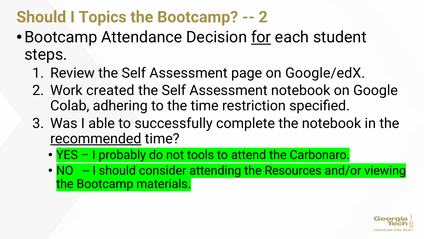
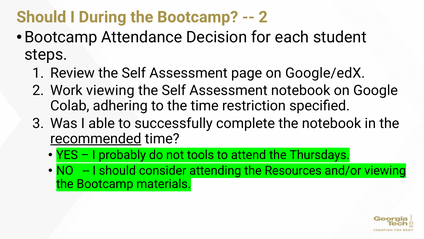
Topics: Topics -> During
for underline: present -> none
Work created: created -> viewing
Carbonaro: Carbonaro -> Thursdays
